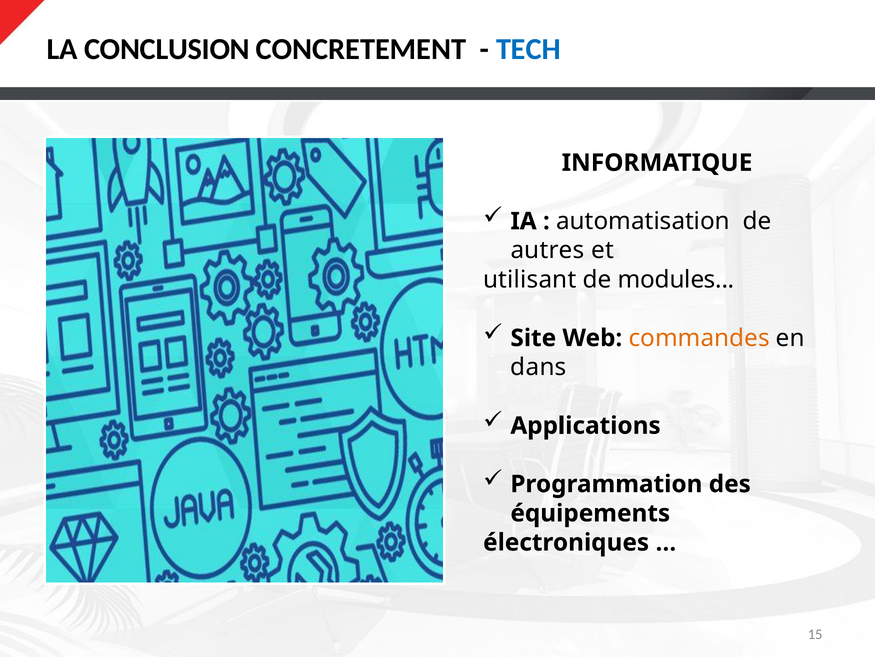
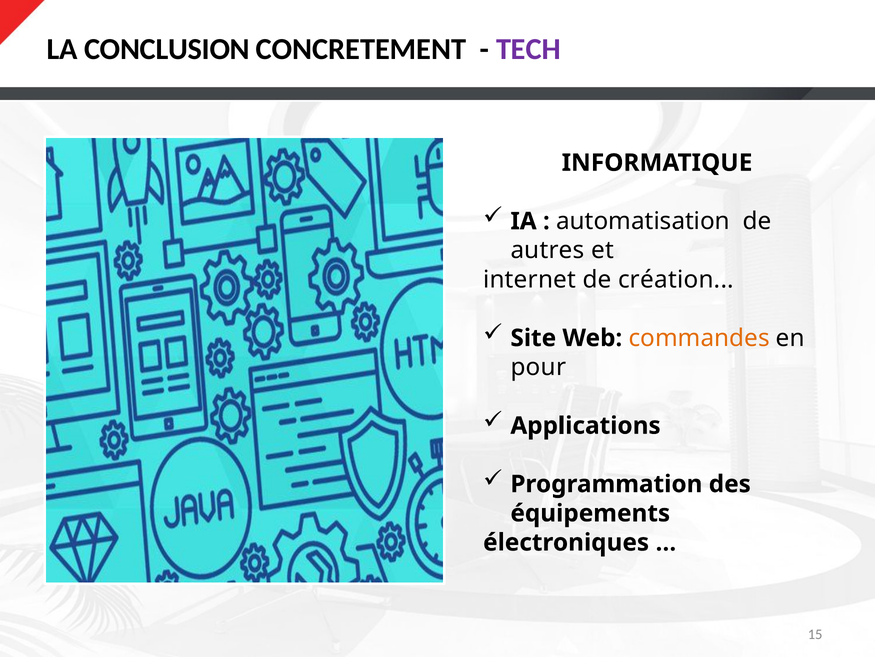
TECH colour: blue -> purple
utilisant: utilisant -> internet
modules: modules -> création
dans: dans -> pour
